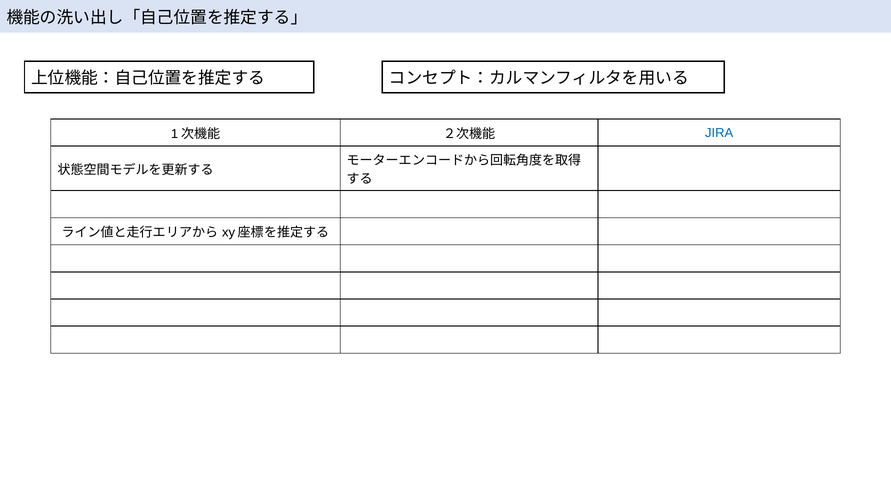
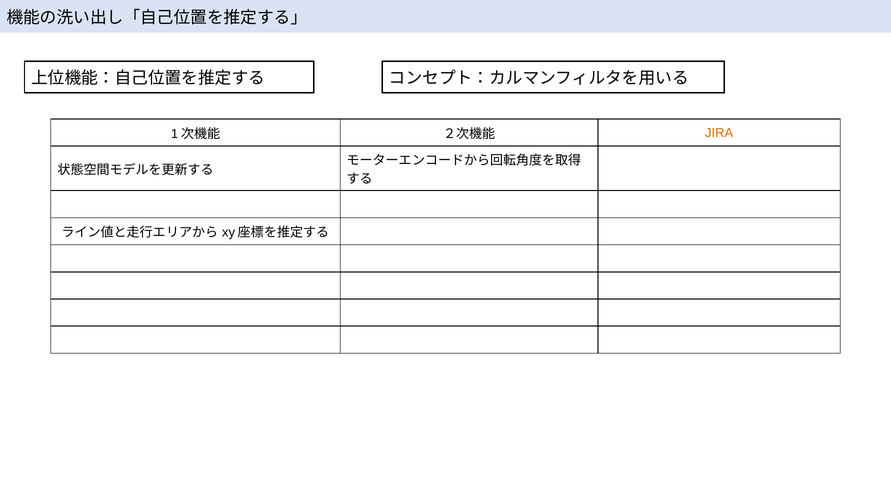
JIRA colour: blue -> orange
